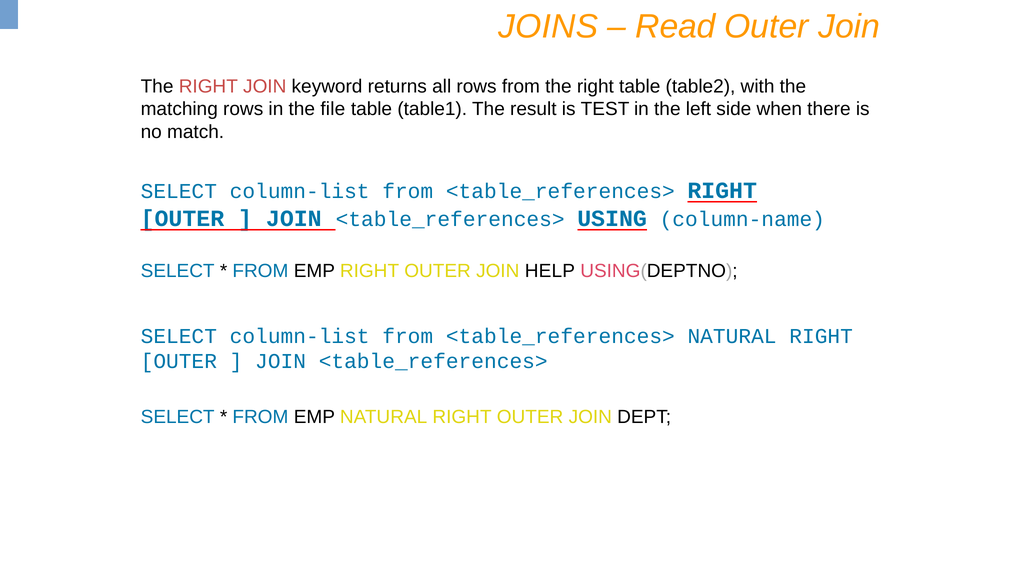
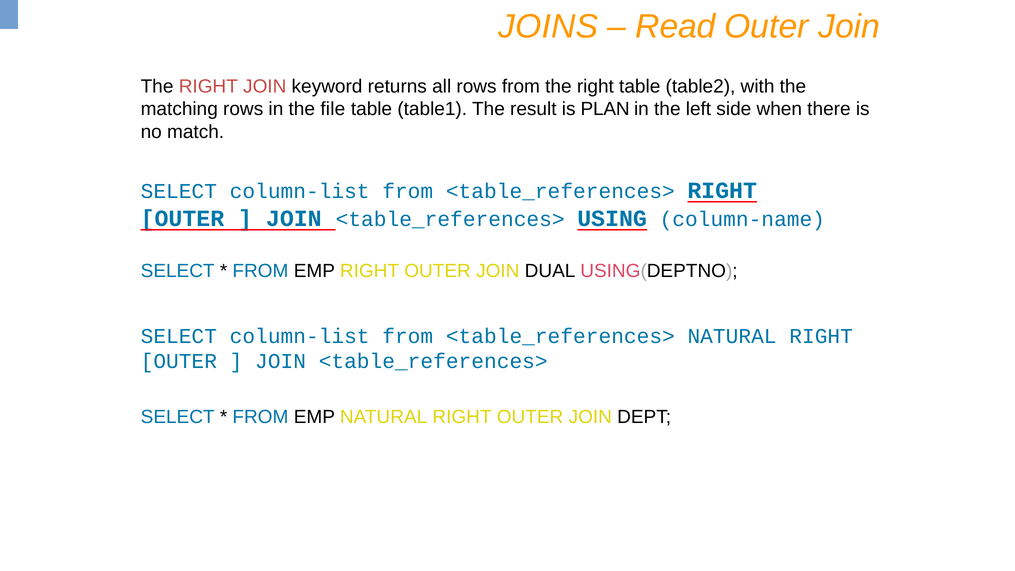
TEST: TEST -> PLAN
HELP: HELP -> DUAL
